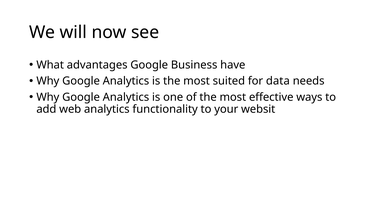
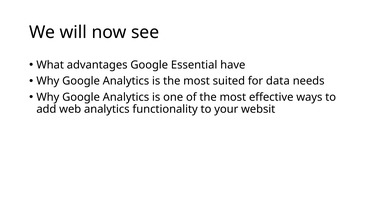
Business: Business -> Essential
